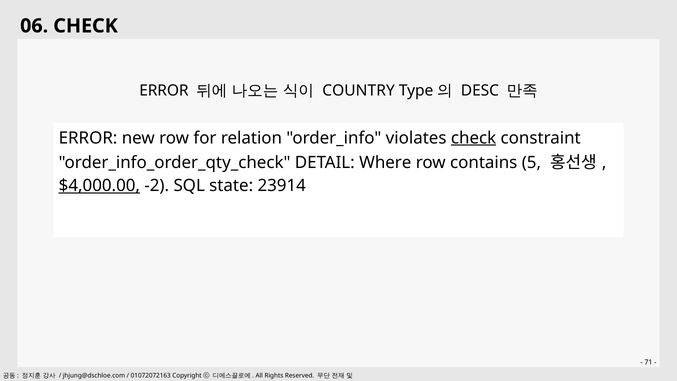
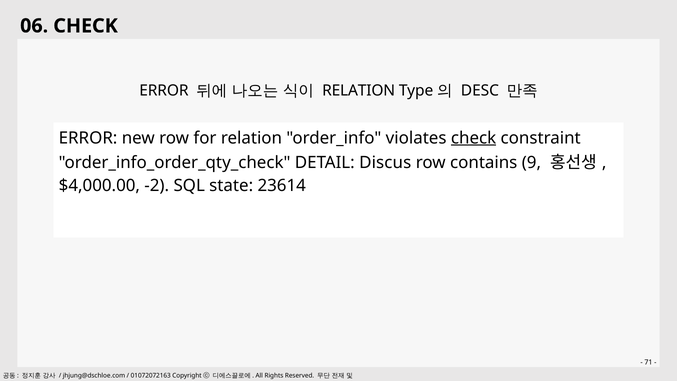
COUNTRY at (359, 91): COUNTRY -> RELATION
Where: Where -> Discus
5: 5 -> 9
$4,000.00 underline: present -> none
23914: 23914 -> 23614
